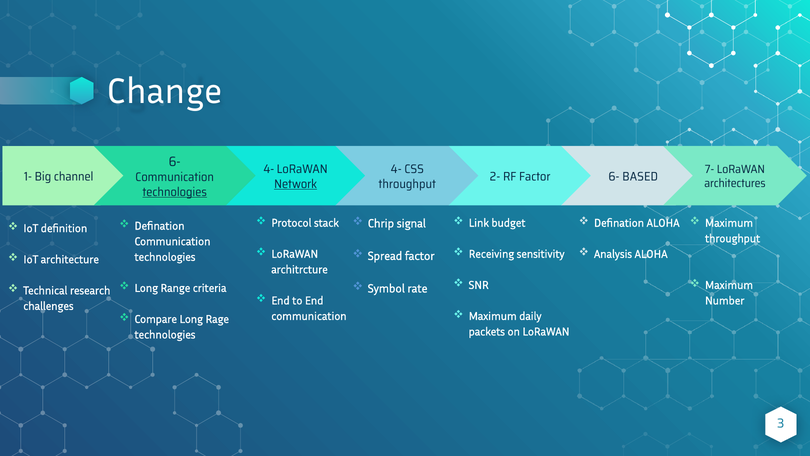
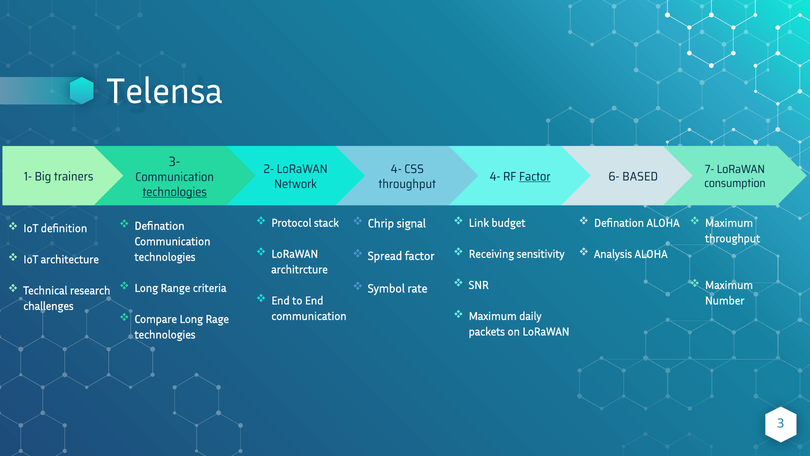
Change: Change -> Telensa
6- at (175, 162): 6- -> 3-
4- at (269, 169): 4- -> 2-
channel: channel -> trainers
2- at (495, 176): 2- -> 4-
Factor at (535, 176) underline: none -> present
architectures: architectures -> consumption
Network underline: present -> none
